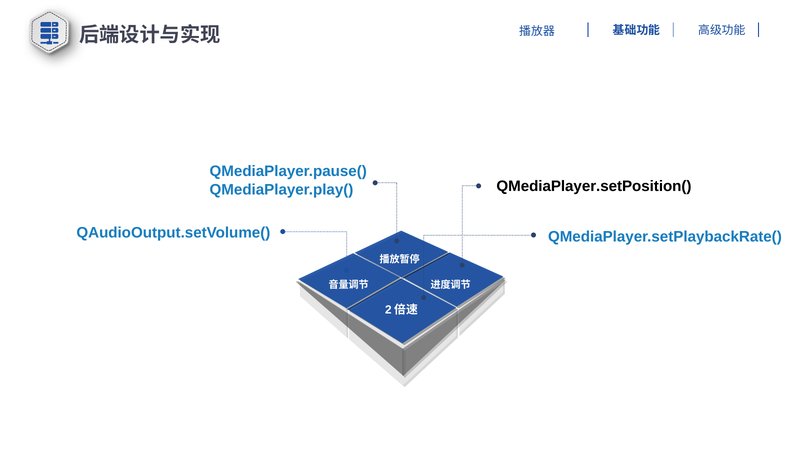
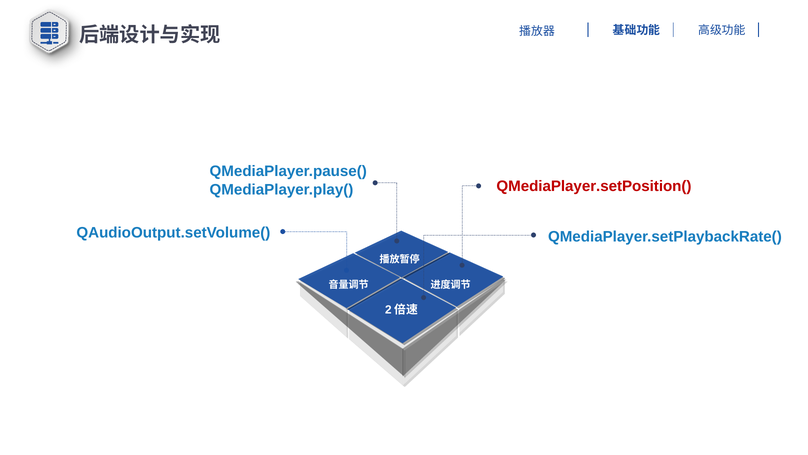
QMediaPlayer.setPosition( colour: black -> red
